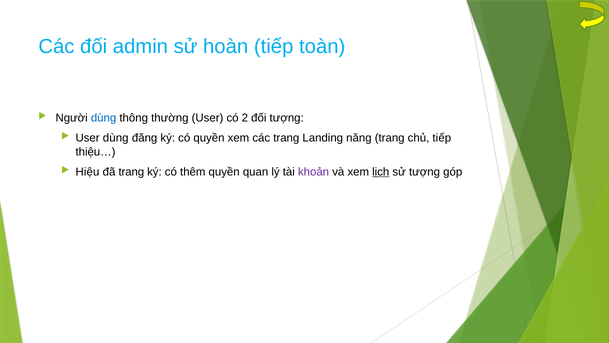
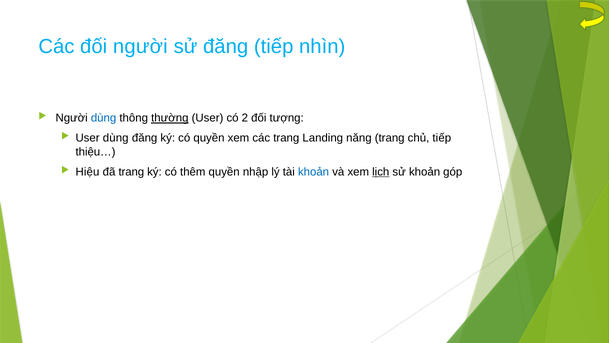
đối admin: admin -> người
sử hoàn: hoàn -> đăng
toàn: toàn -> nhìn
thường underline: none -> present
quan: quan -> nhập
khoản at (314, 172) colour: purple -> blue
sử tượng: tượng -> khoản
